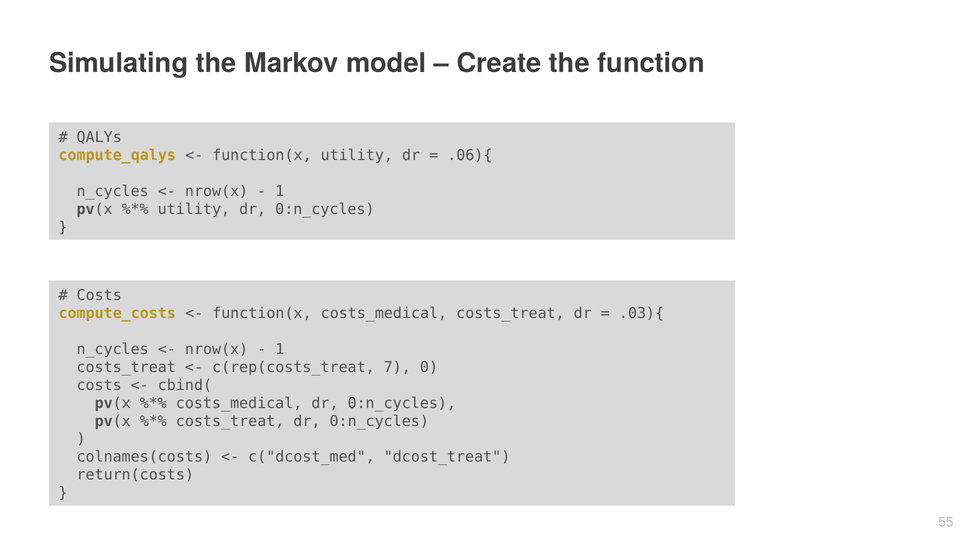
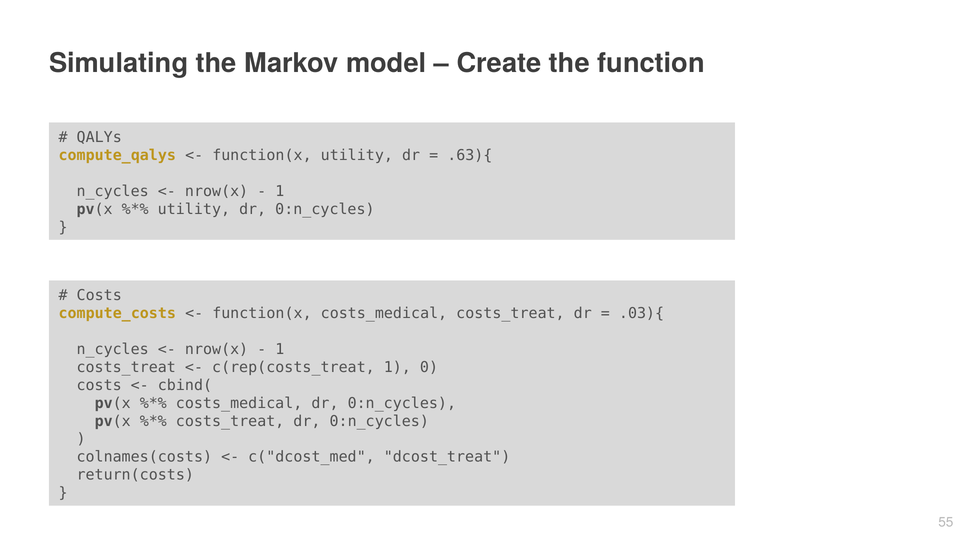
.06){: .06){ -> .63){
c(rep(costs_treat 7: 7 -> 1
